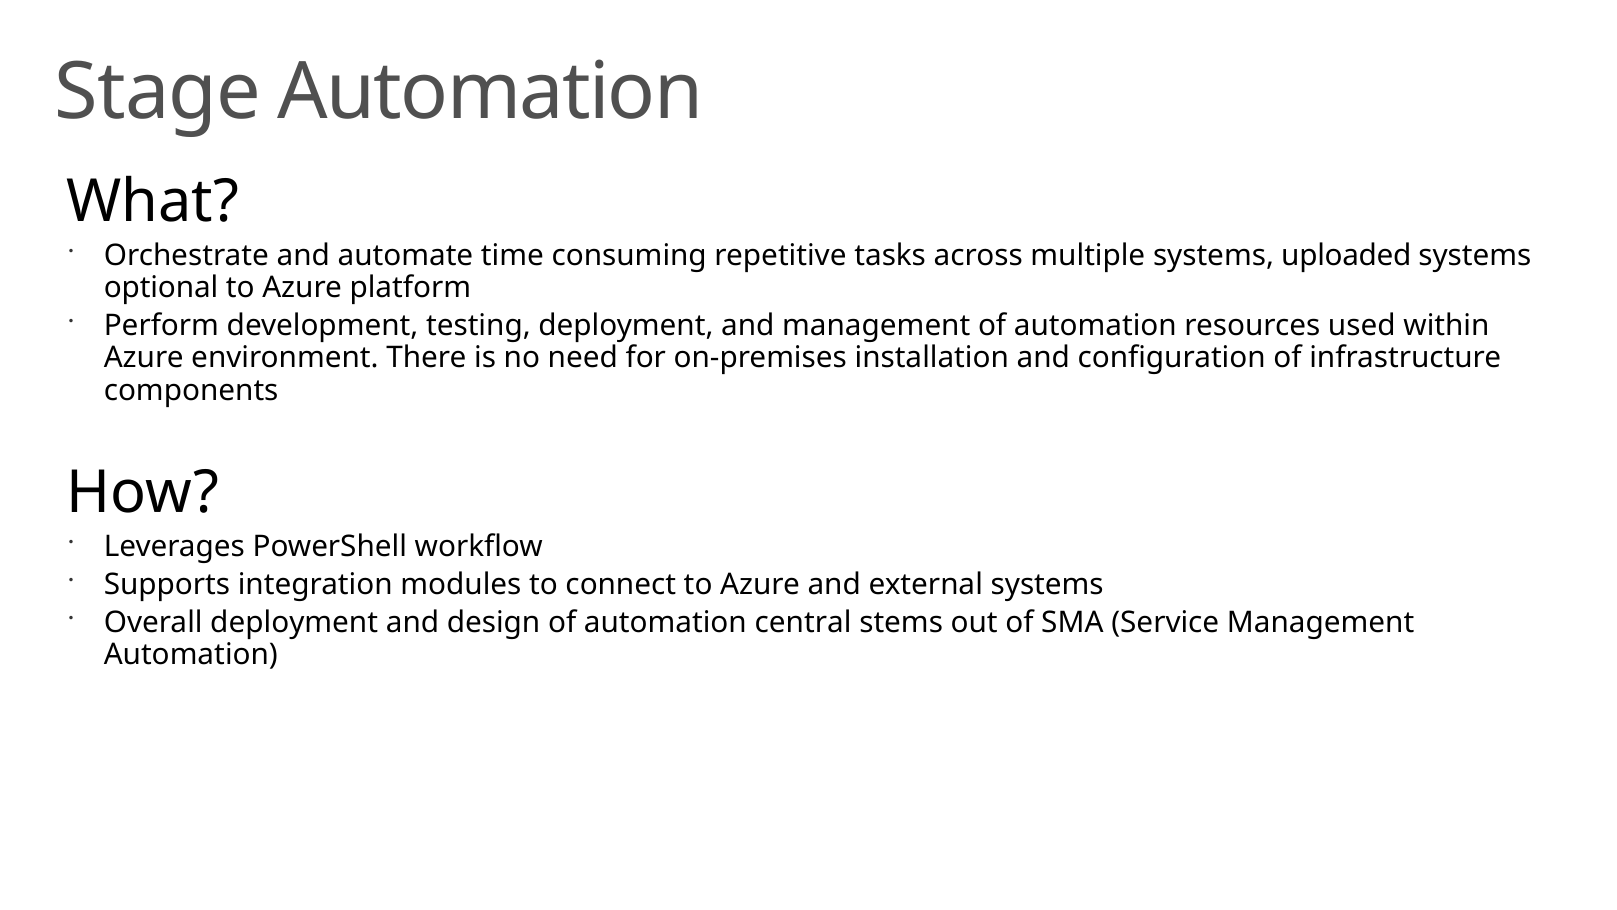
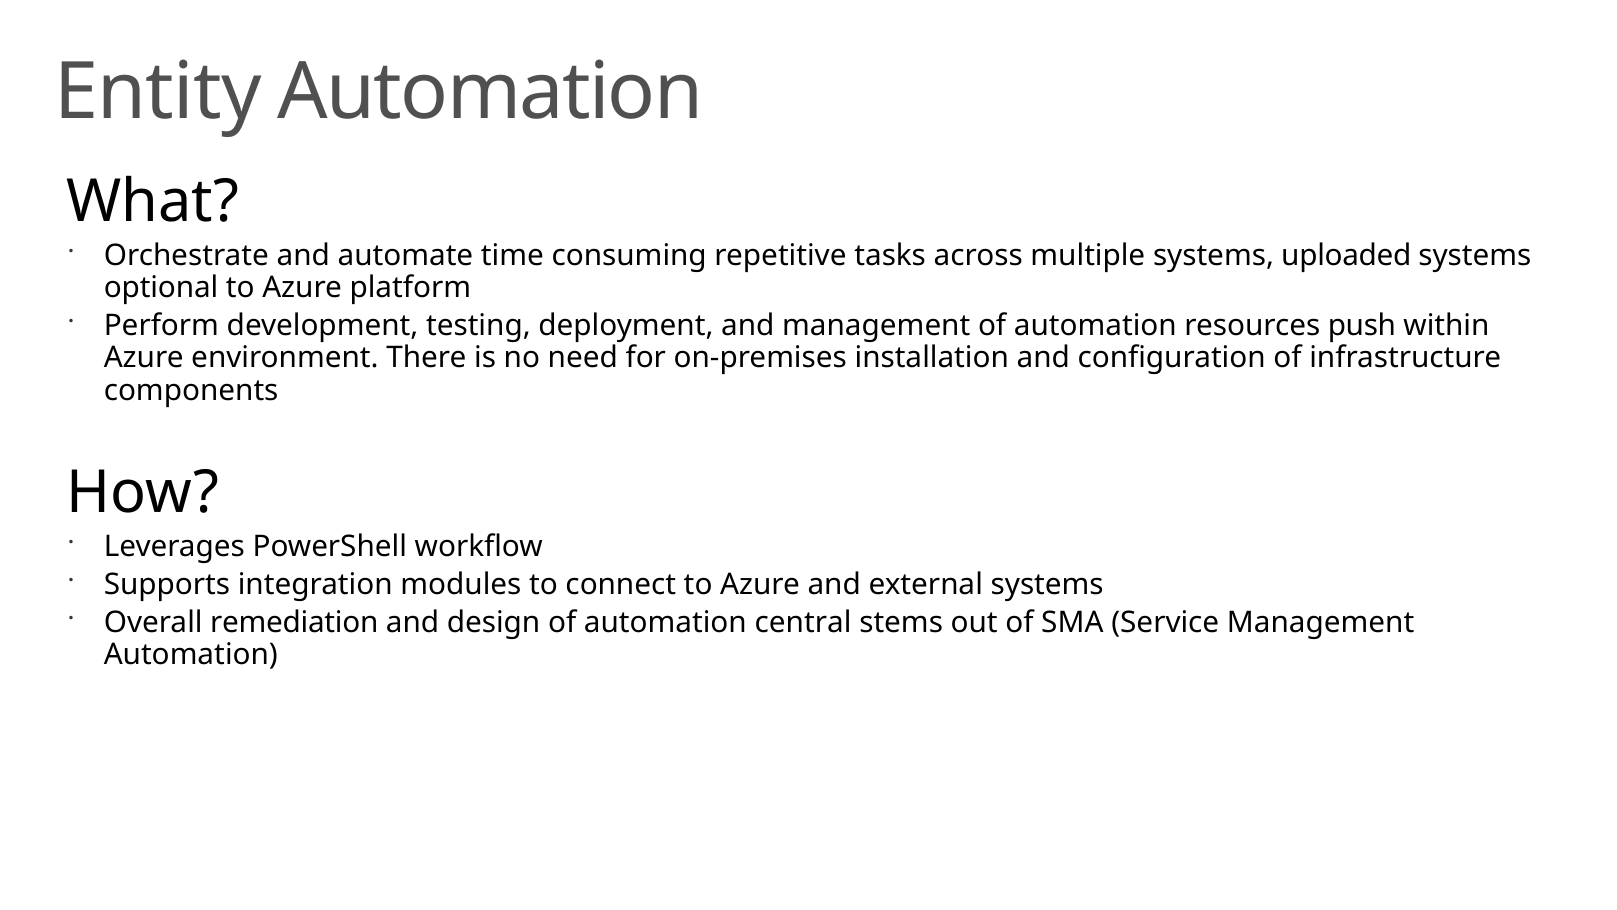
Stage: Stage -> Entity
used: used -> push
Overall deployment: deployment -> remediation
